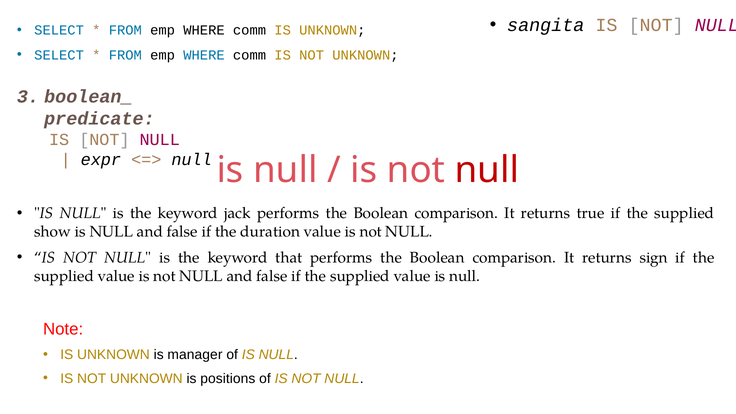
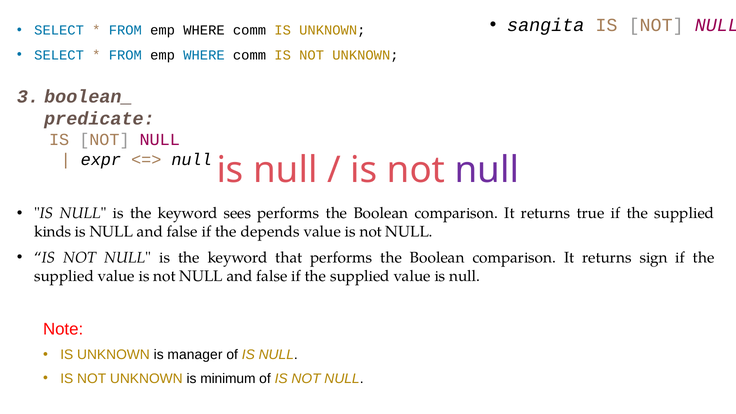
null at (487, 170) colour: red -> purple
jack: jack -> sees
show: show -> kinds
duration: duration -> depends
positions: positions -> minimum
